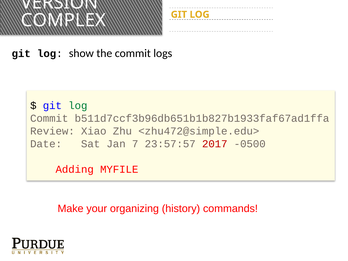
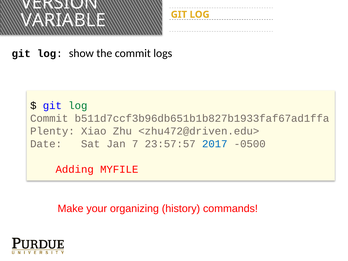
COMPLEX: COMPLEX -> VARIABLE
Review: Review -> Plenty
<zhu472@simple.edu>: <zhu472@simple.edu> -> <zhu472@driven.edu>
2017 colour: red -> blue
